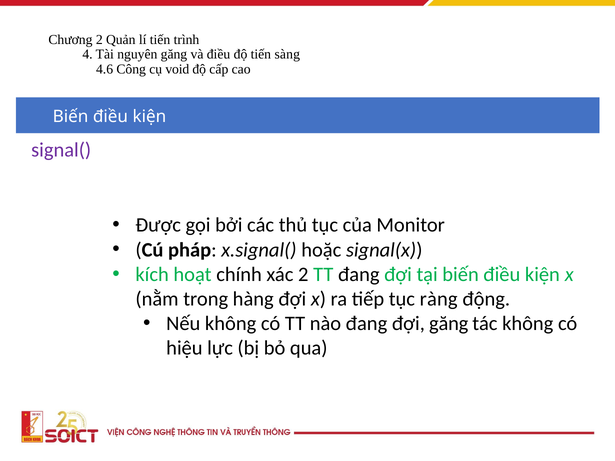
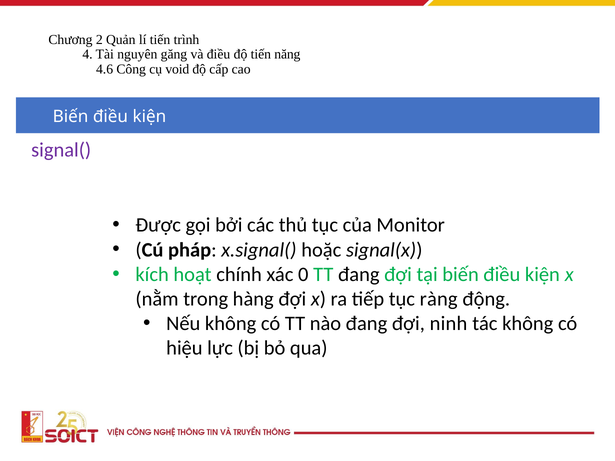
sàng: sàng -> năng
xác 2: 2 -> 0
đợi găng: găng -> ninh
